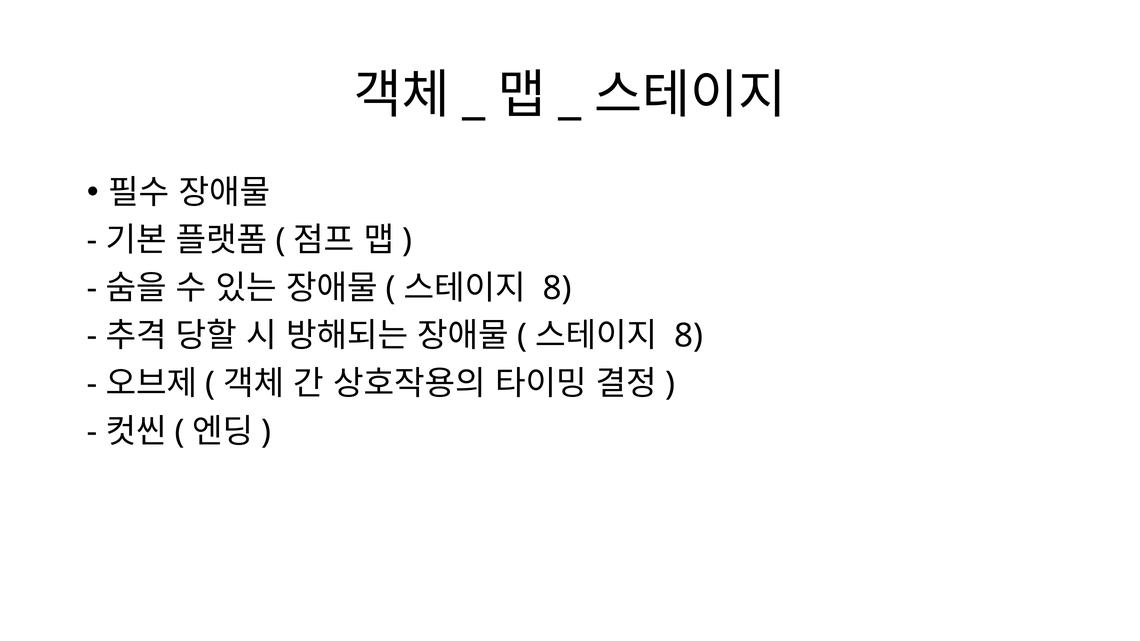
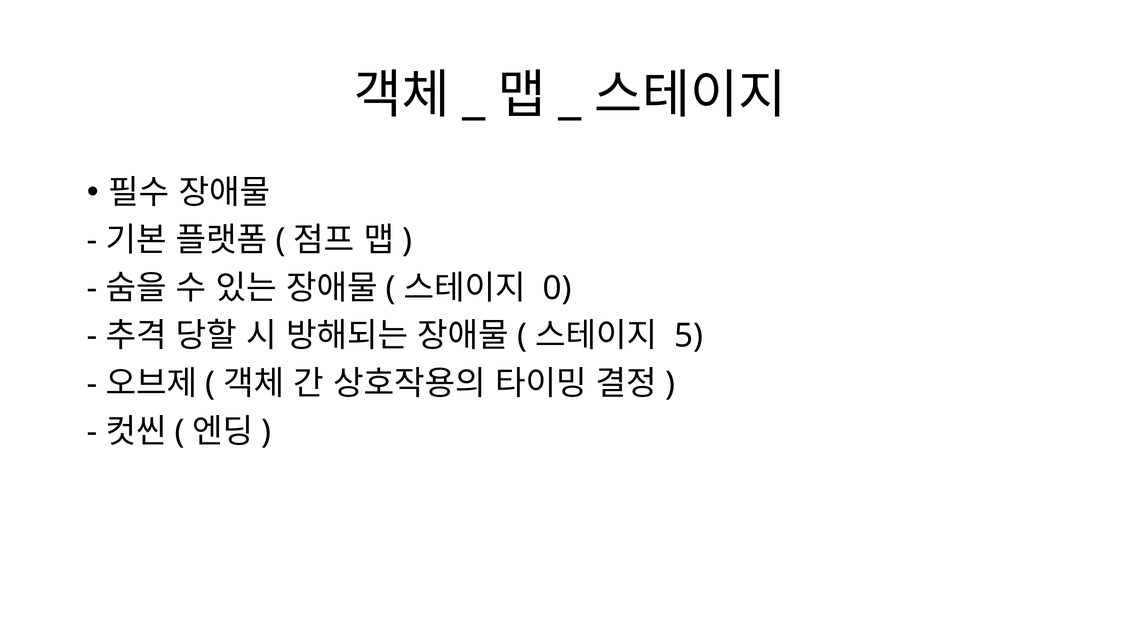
8 at (557, 288): 8 -> 0
8 at (689, 336): 8 -> 5
